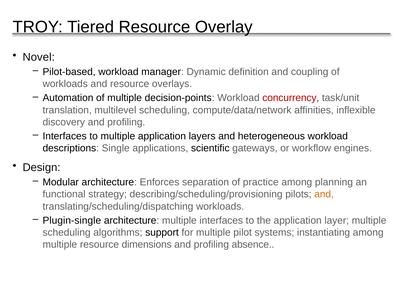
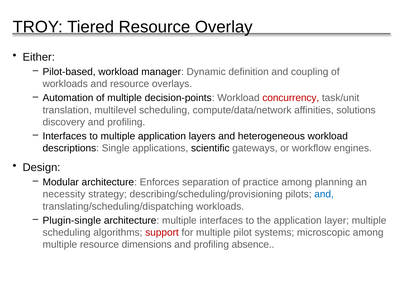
Novel: Novel -> Either
inflexible: inflexible -> solutions
functional: functional -> necessity
and at (324, 195) colour: orange -> blue
support colour: black -> red
instantiating: instantiating -> microscopic
